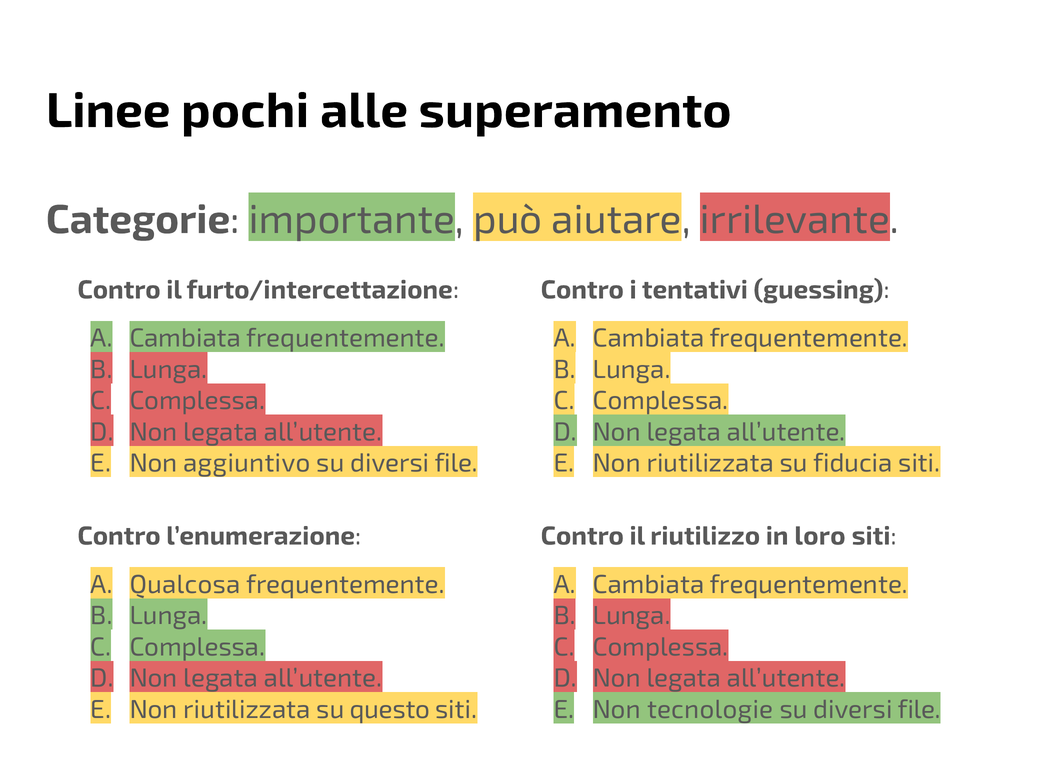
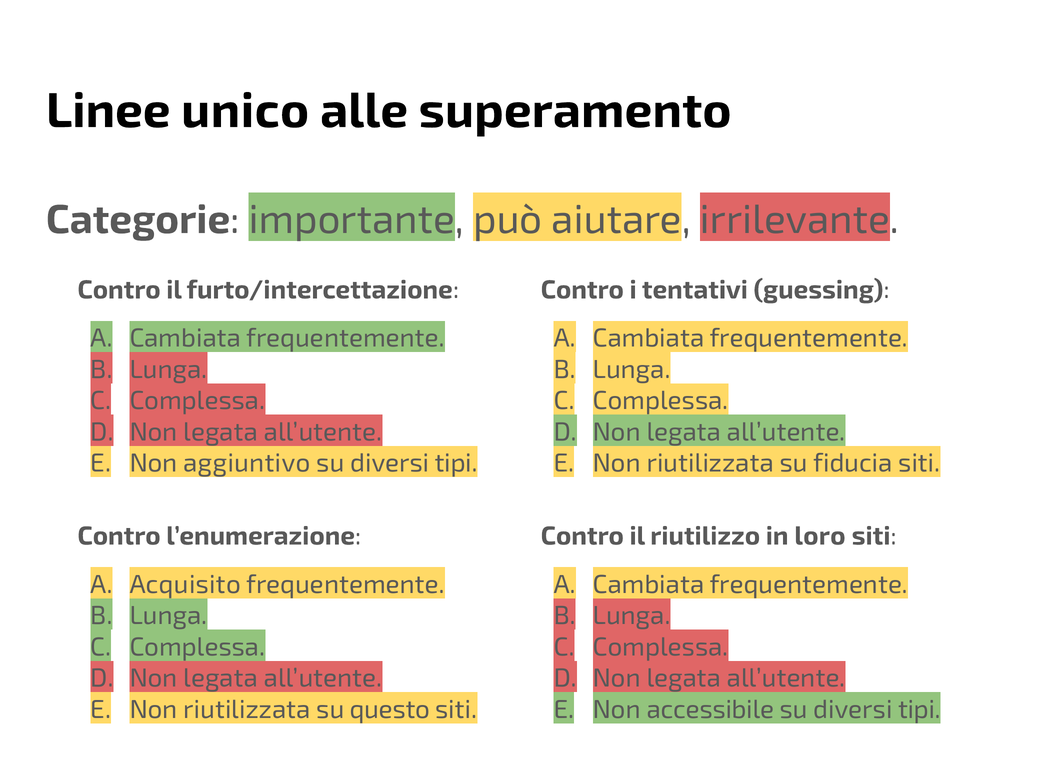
pochi: pochi -> unico
file at (456, 463): file -> tipi
Qualcosa: Qualcosa -> Acquisito
tecnologie: tecnologie -> accessibile
file at (919, 709): file -> tipi
